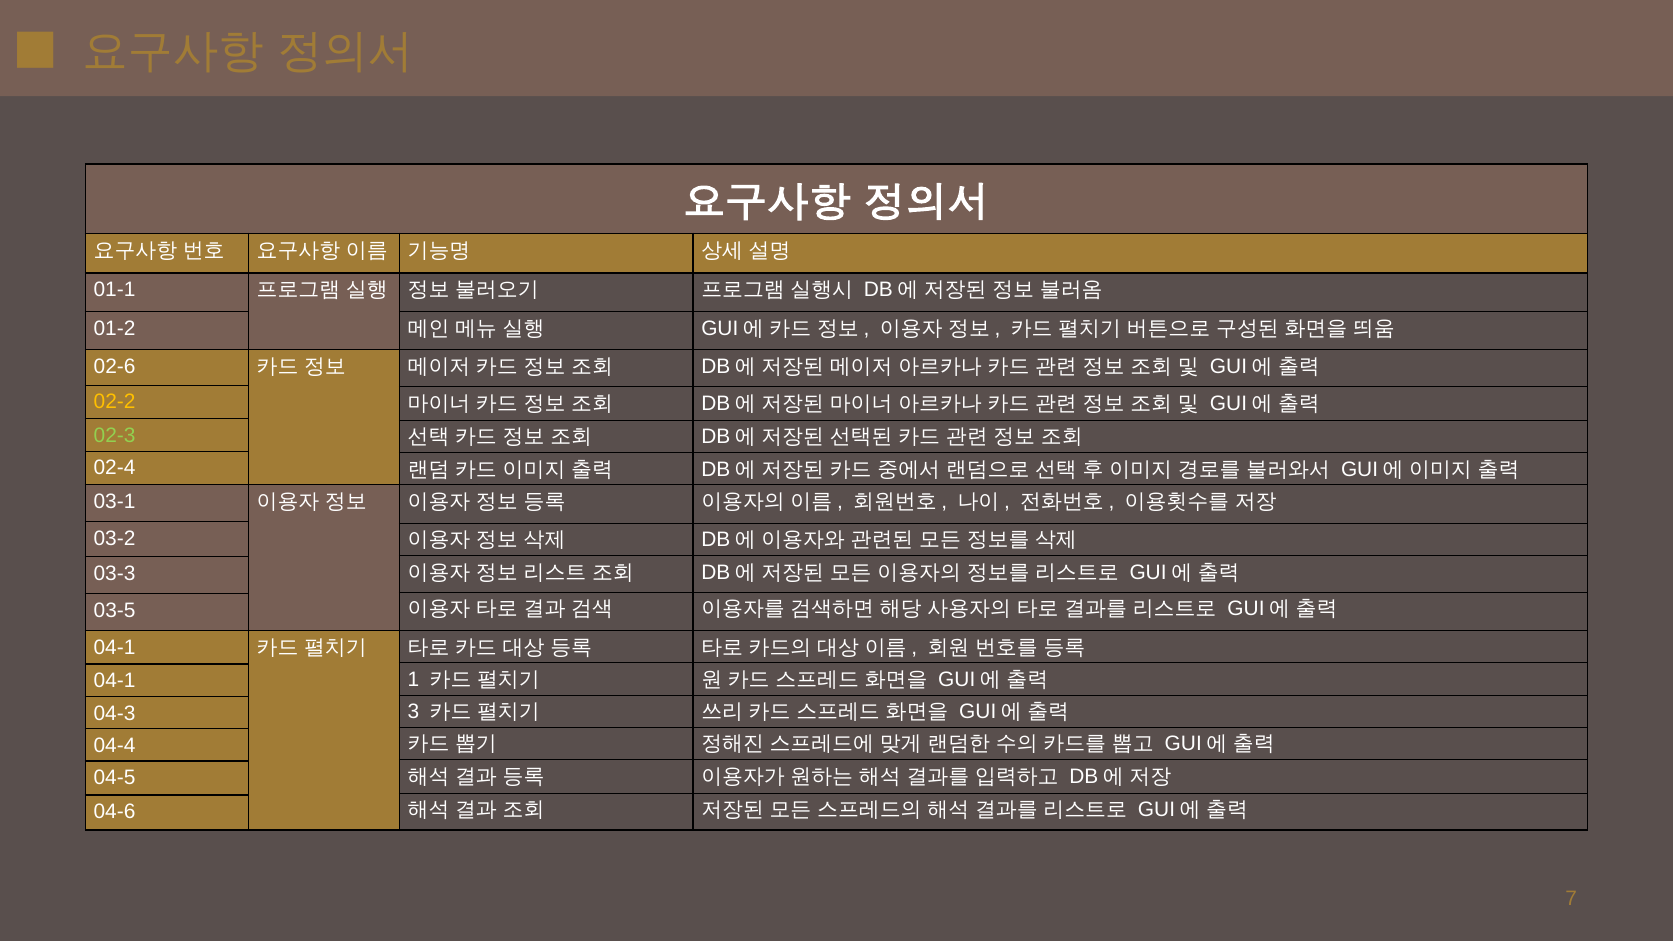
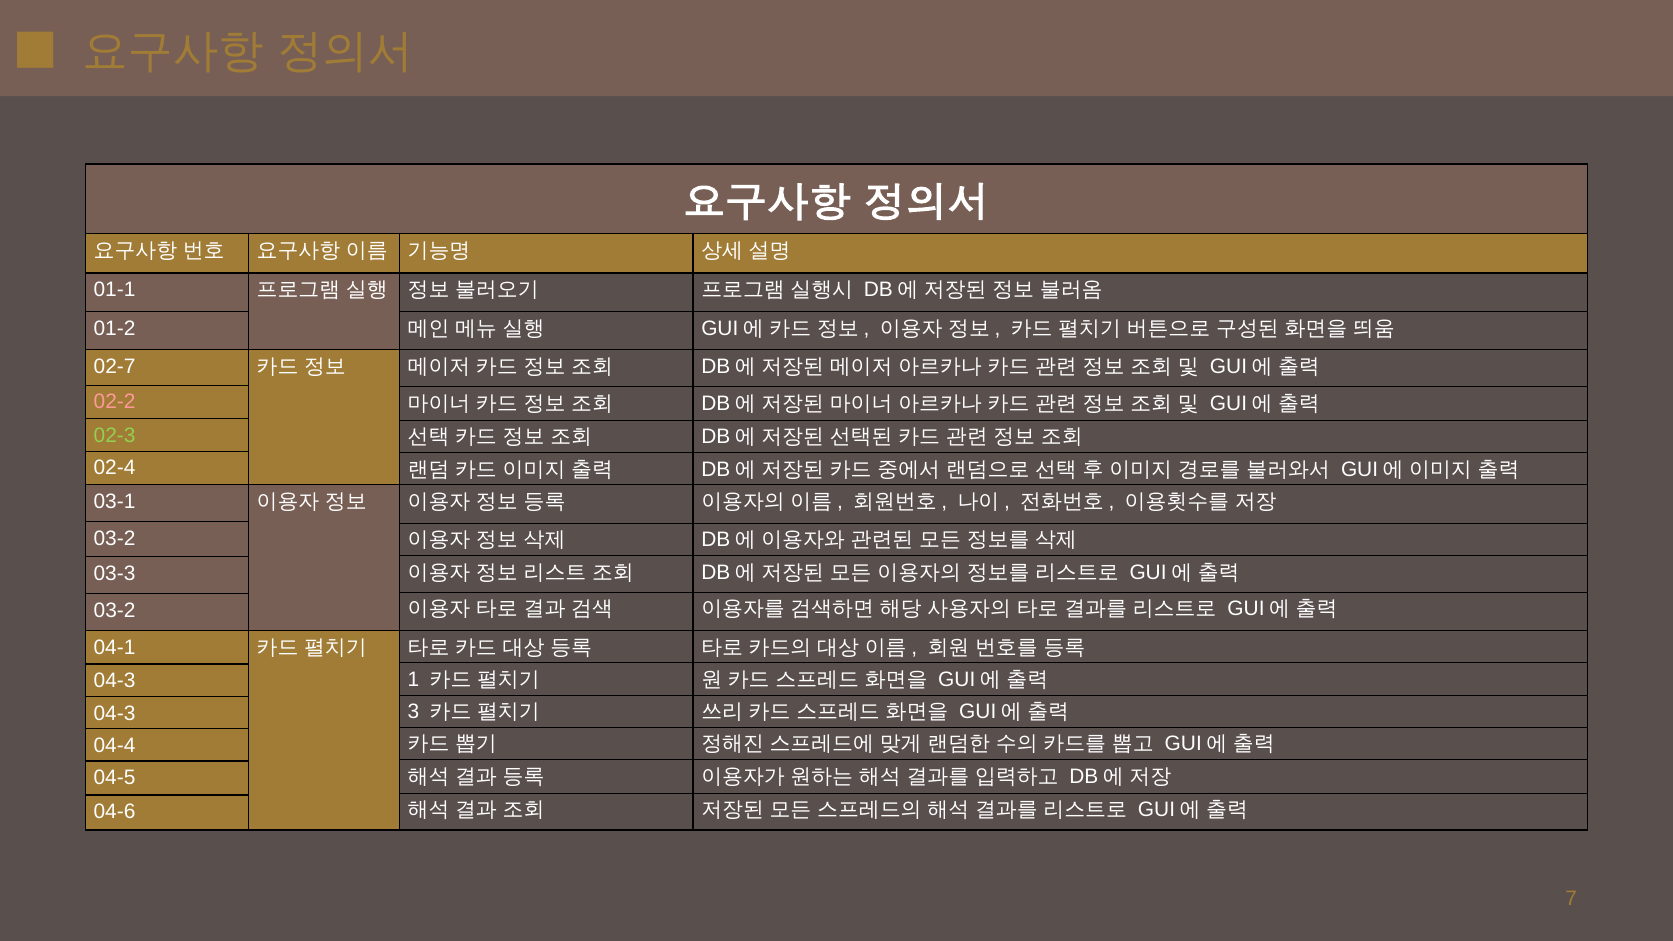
02-6: 02-6 -> 02-7
02-2 colour: yellow -> pink
03-5 at (115, 610): 03-5 -> 03-2
04-1 at (115, 681): 04-1 -> 04-3
